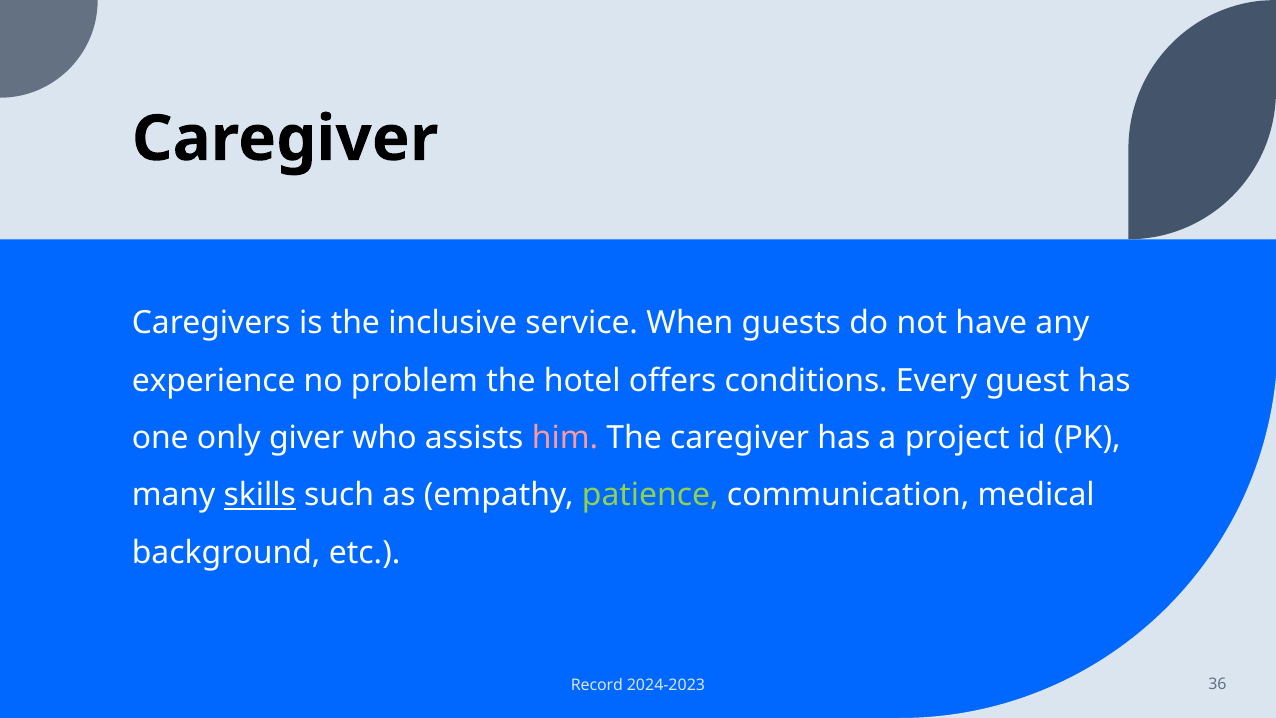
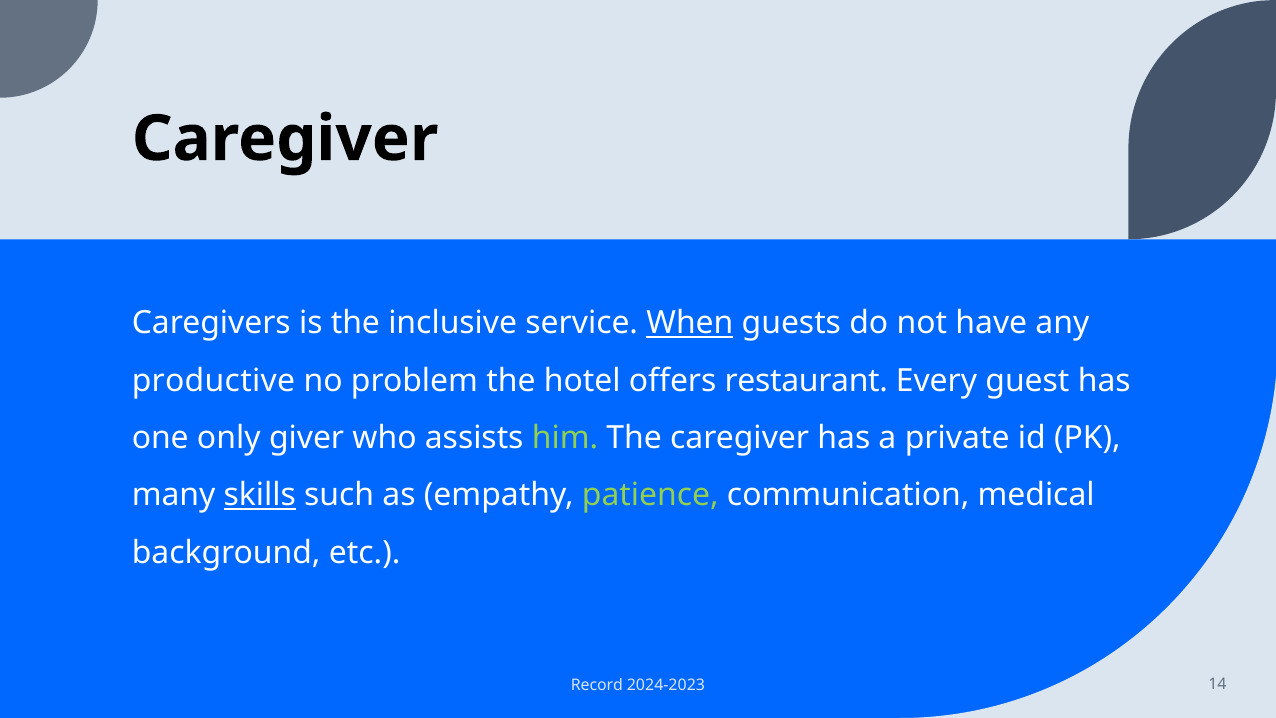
When underline: none -> present
experience: experience -> productive
conditions: conditions -> restaurant
him colour: pink -> light green
project: project -> private
36: 36 -> 14
